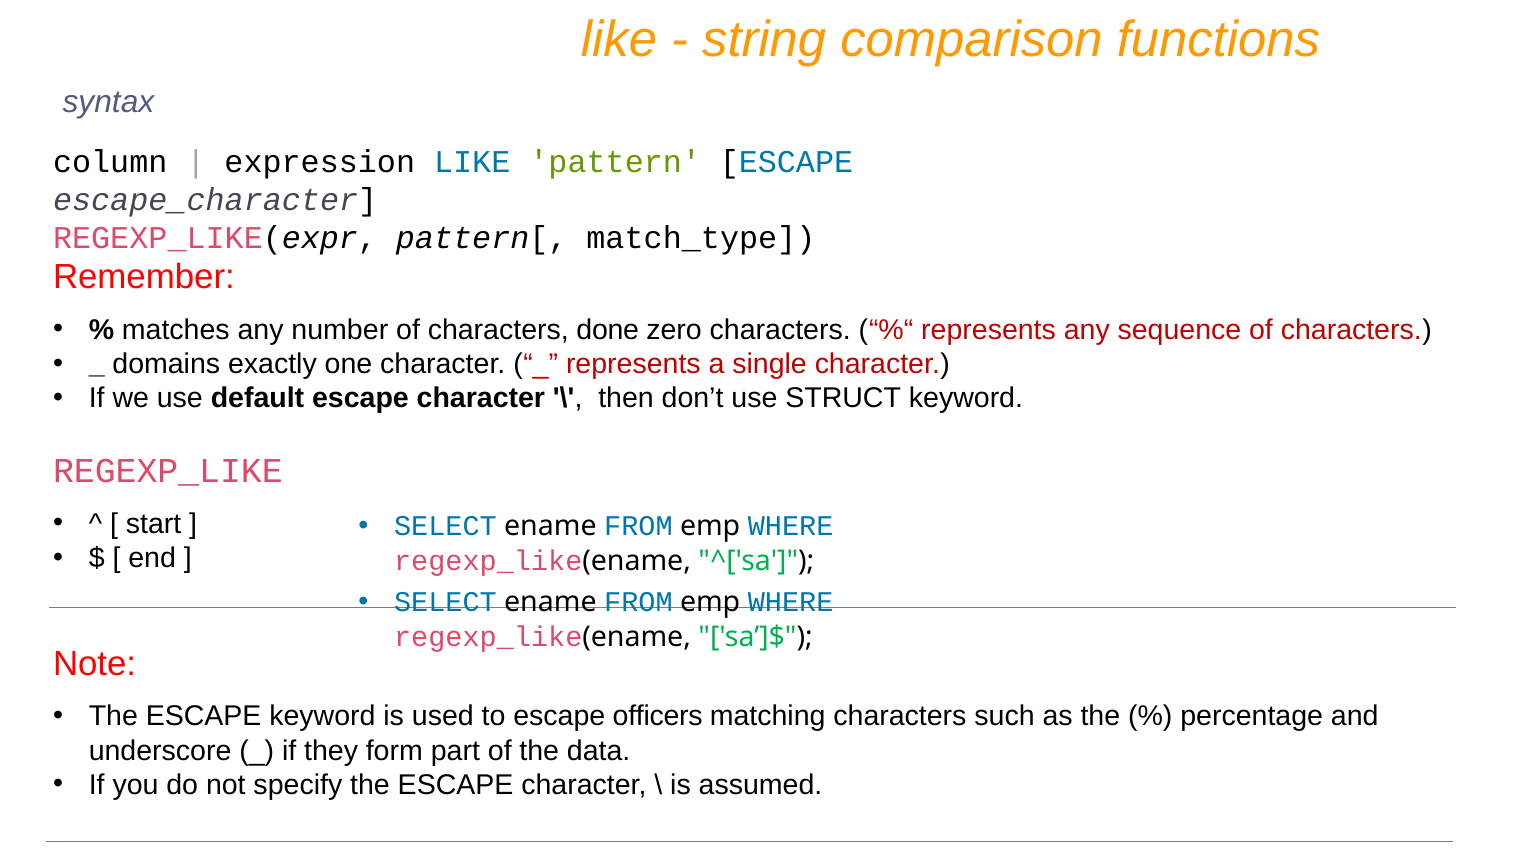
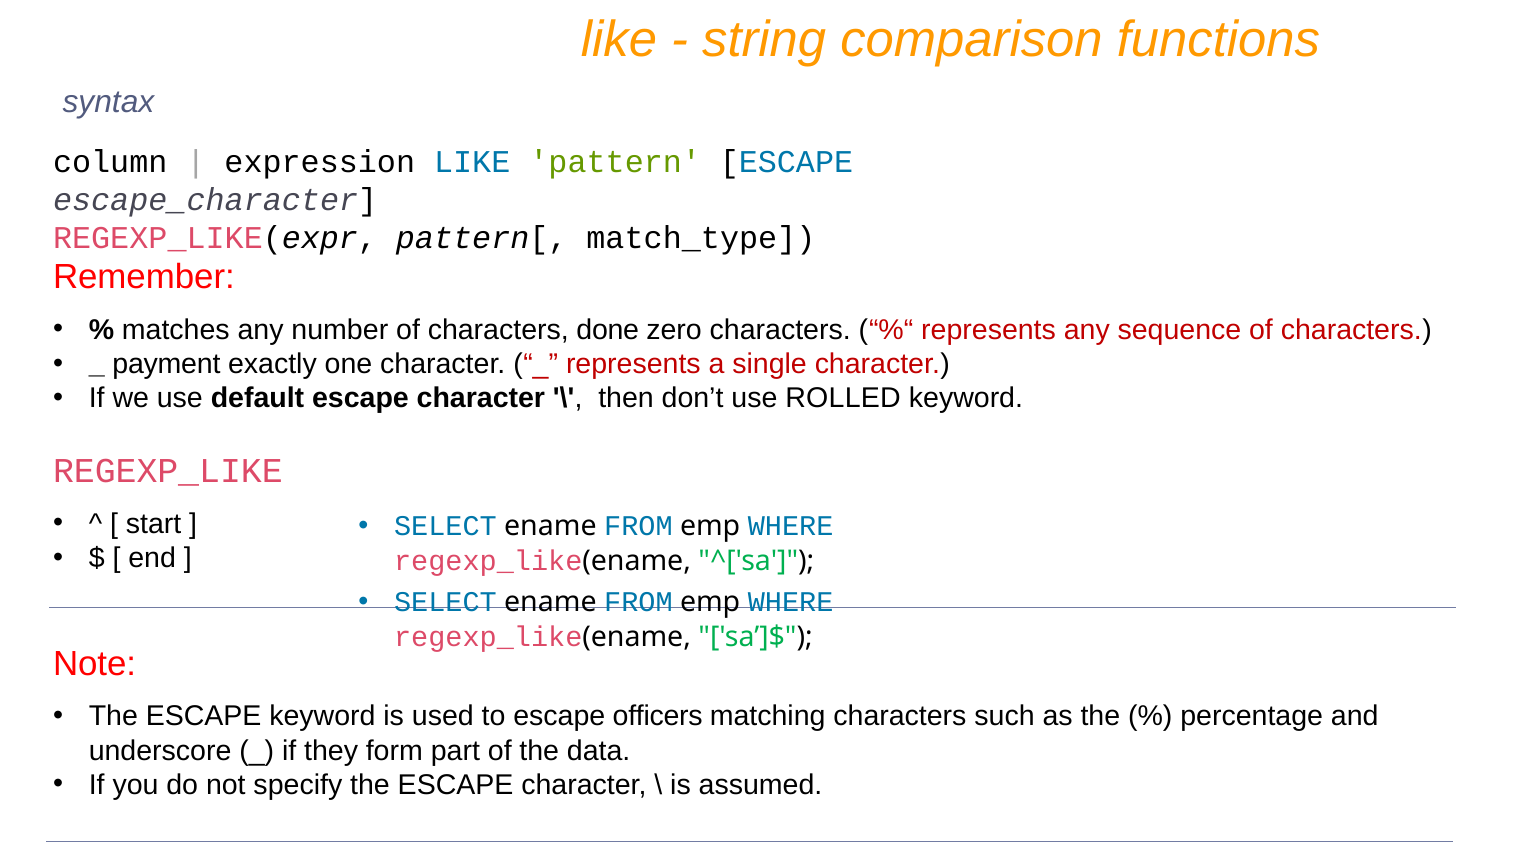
domains: domains -> payment
STRUCT: STRUCT -> ROLLED
